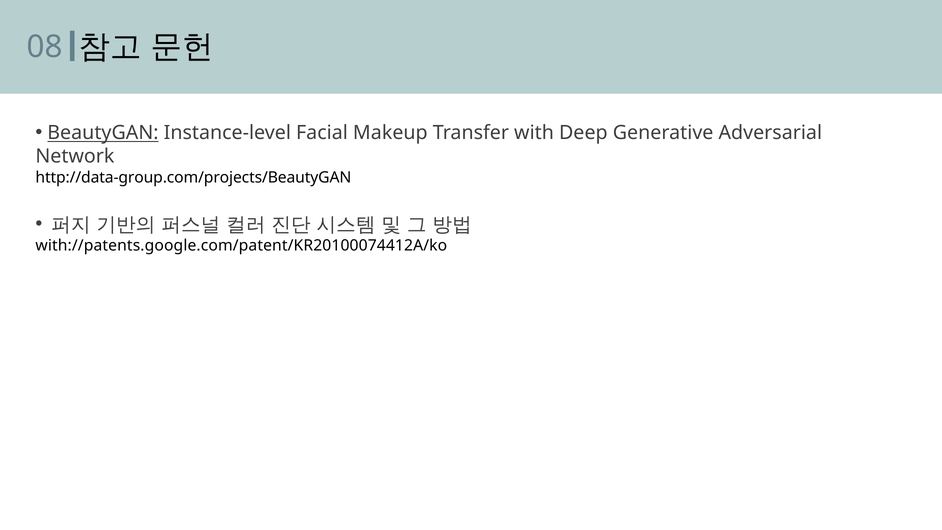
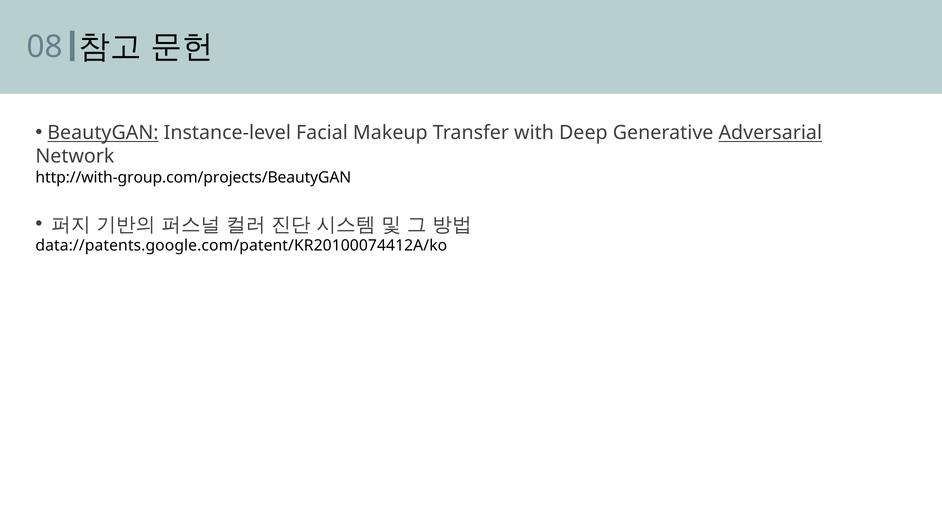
Adversarial underline: none -> present
http://data-group.com/projects/BeautyGAN: http://data-group.com/projects/BeautyGAN -> http://with-group.com/projects/BeautyGAN
with://patents.google.com/patent/KR20100074412A/ko: with://patents.google.com/patent/KR20100074412A/ko -> data://patents.google.com/patent/KR20100074412A/ko
